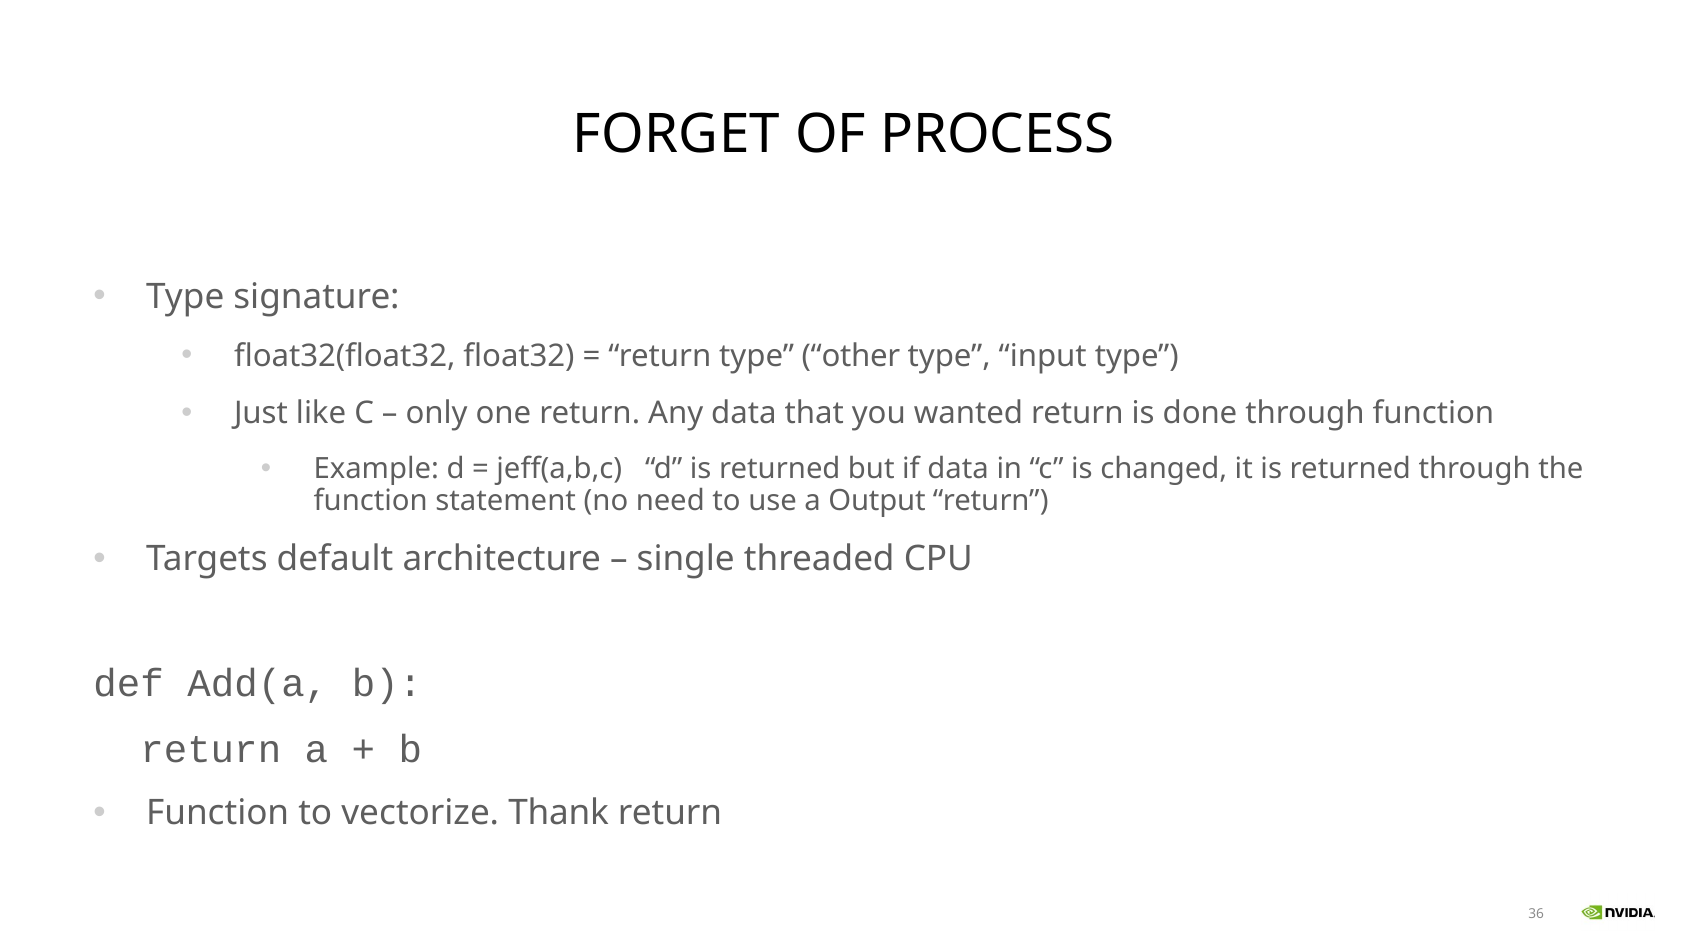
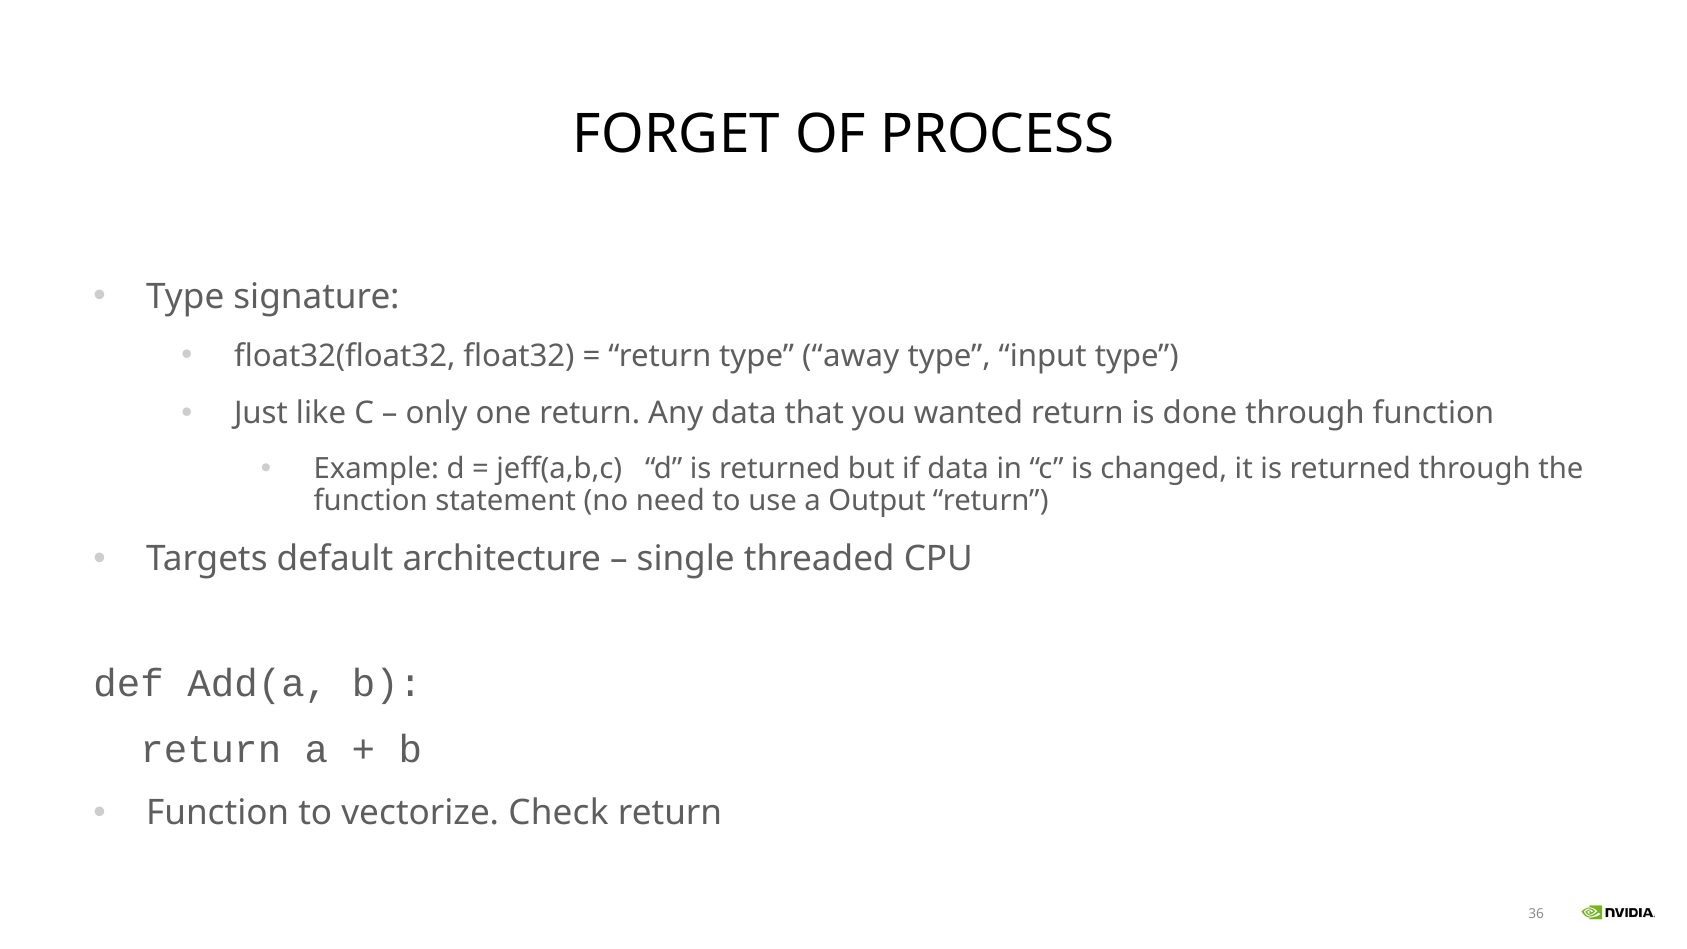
other: other -> away
Thank: Thank -> Check
